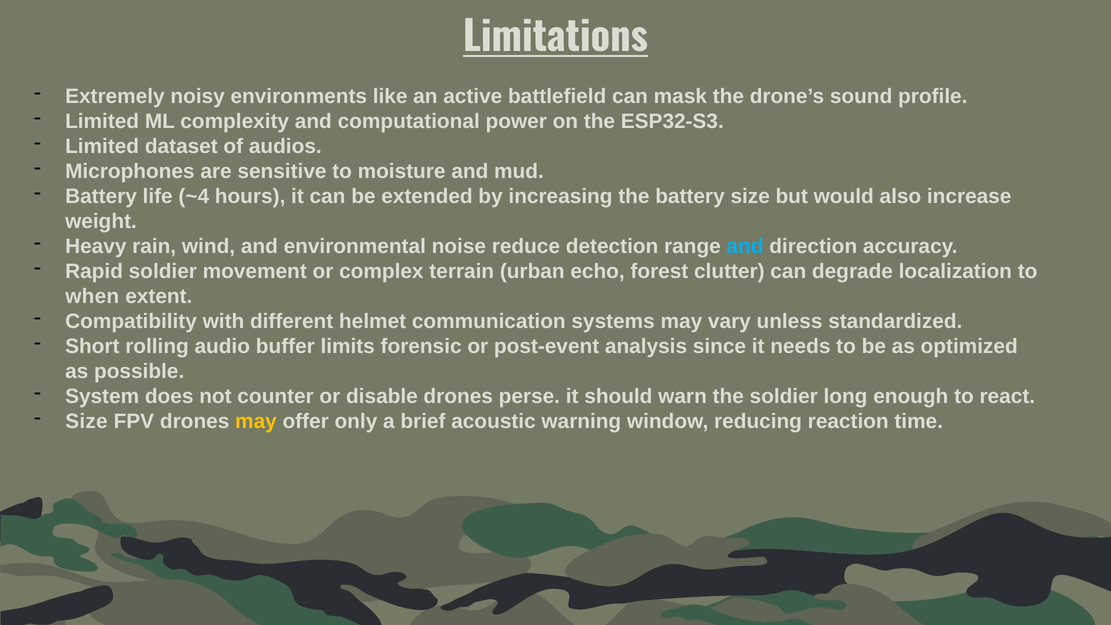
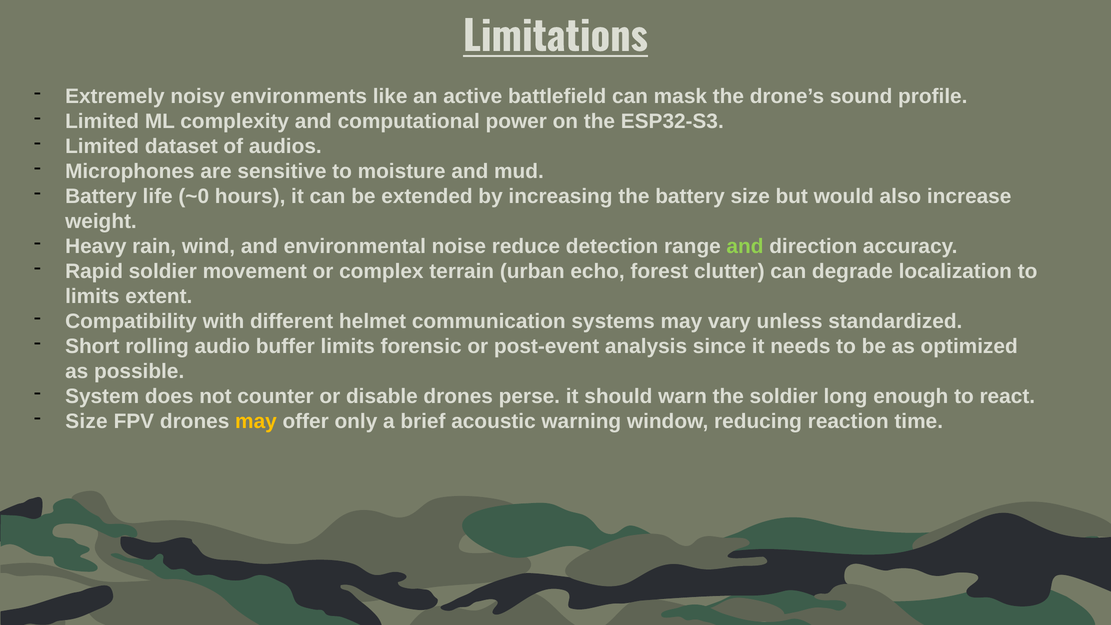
~4: ~4 -> ~0
and at (745, 246) colour: light blue -> light green
when at (92, 296): when -> limits
